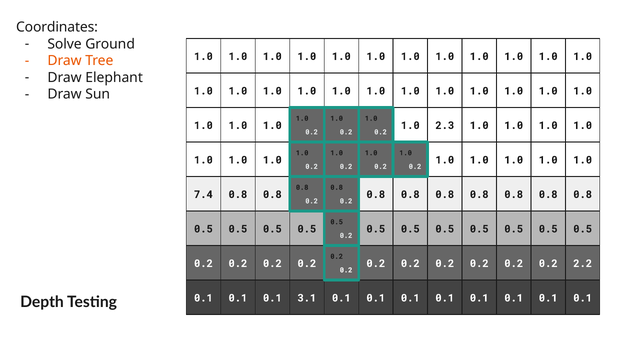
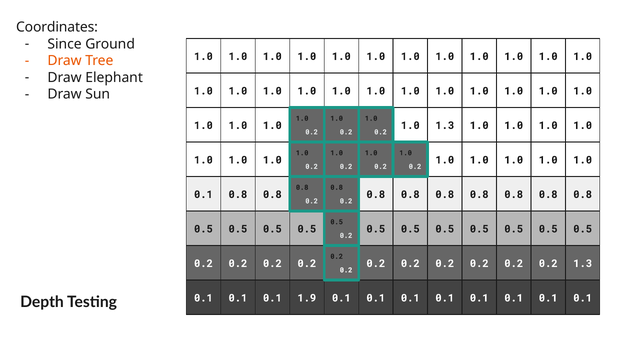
Solve: Solve -> Since
1.0 2.3: 2.3 -> 1.3
7.4 at (203, 194): 7.4 -> 0.1
0.2 2.2: 2.2 -> 1.3
3.1: 3.1 -> 1.9
